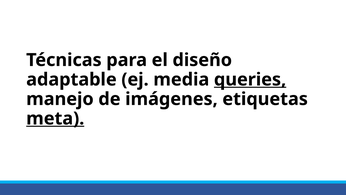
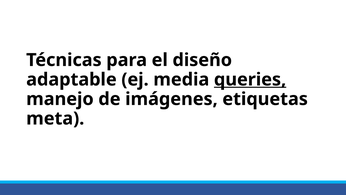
meta underline: present -> none
